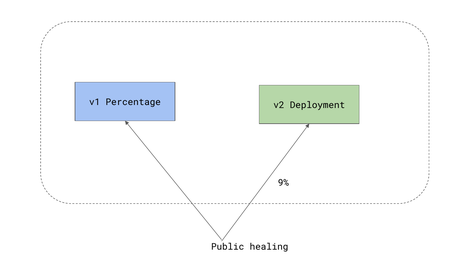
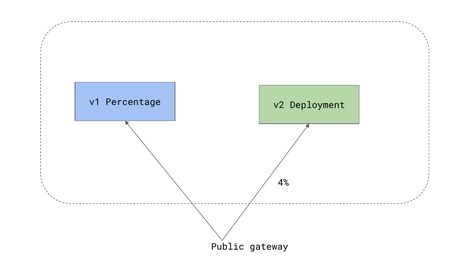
9%: 9% -> 4%
healing: healing -> gateway
